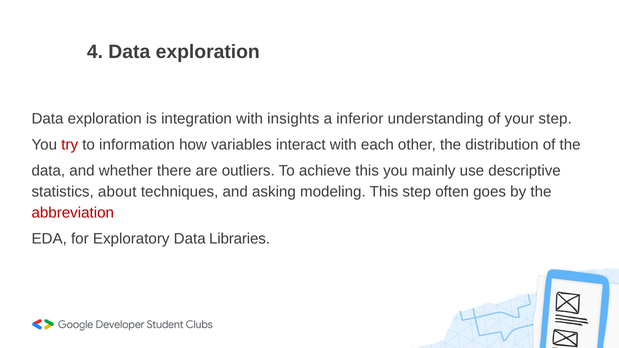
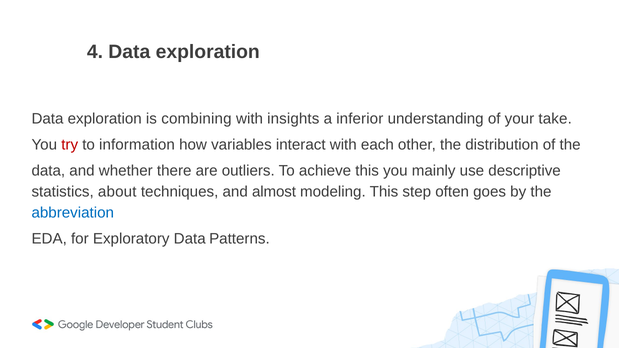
integration: integration -> combining
your step: step -> take
asking: asking -> almost
abbreviation colour: red -> blue
Libraries: Libraries -> Patterns
